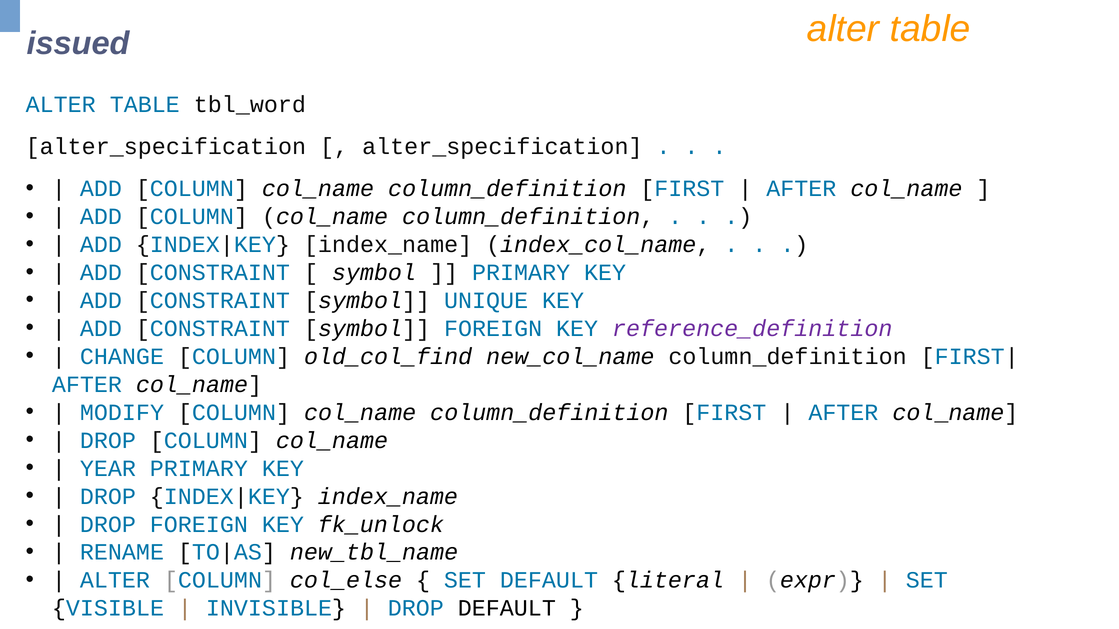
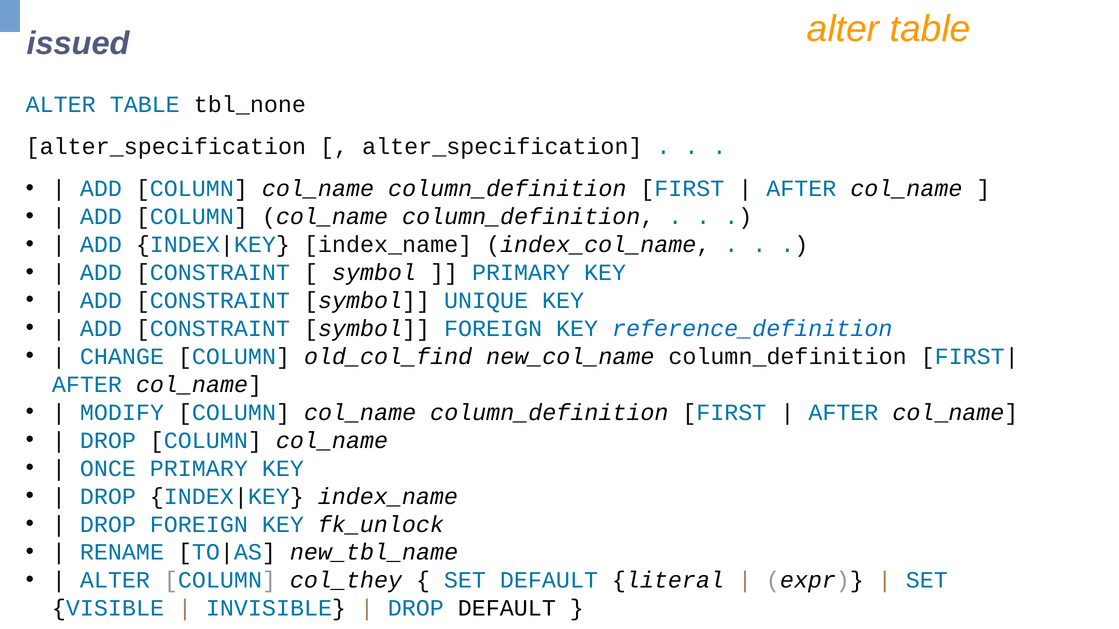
tbl_word: tbl_word -> tbl_none
reference_definition colour: purple -> blue
YEAR: YEAR -> ONCE
col_else: col_else -> col_they
